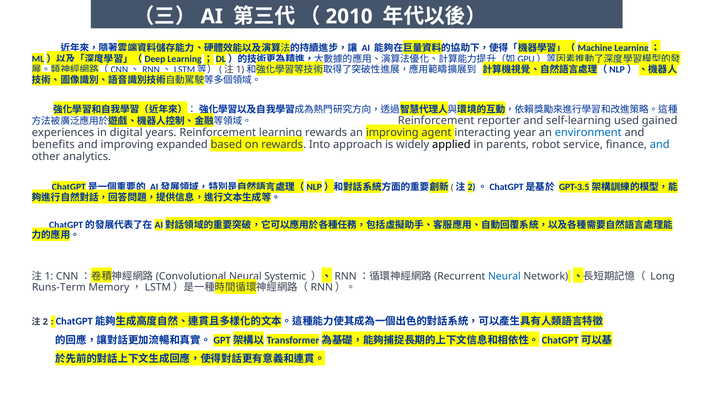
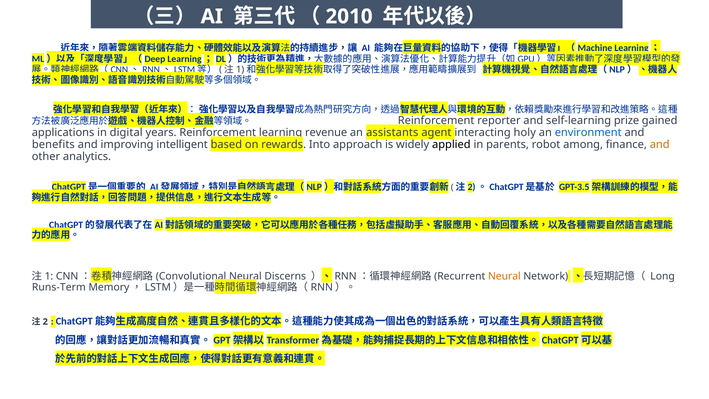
used: used -> prize
experiences: experiences -> applications
rewards at (326, 133): rewards -> revenue
an improving: improving -> assistants
year: year -> holy
expanded: expanded -> intelligent
service: service -> among
and at (660, 145) colour: blue -> orange
Systemic: Systemic -> Discerns
Neural at (504, 276) colour: blue -> orange
